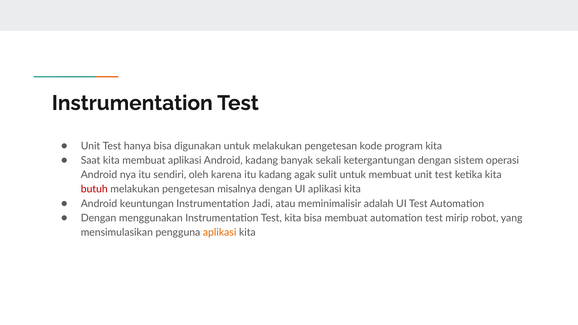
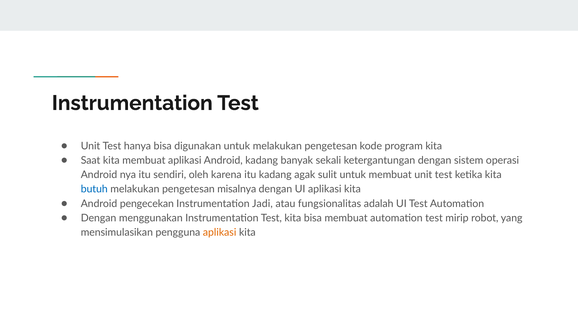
butuh colour: red -> blue
keuntungan: keuntungan -> pengecekan
meminimalisir: meminimalisir -> fungsionalitas
